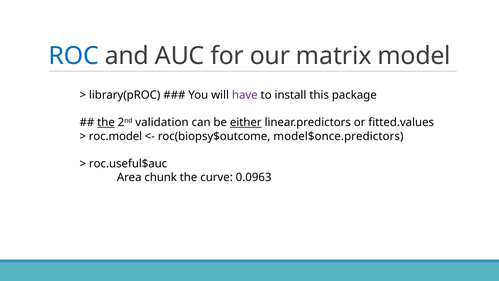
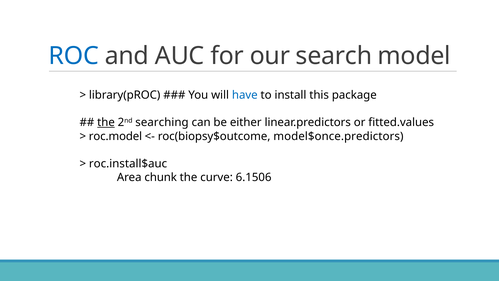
matrix: matrix -> search
have colour: purple -> blue
validation: validation -> searching
either underline: present -> none
roc.useful$auc: roc.useful$auc -> roc.install$auc
0.0963: 0.0963 -> 6.1506
